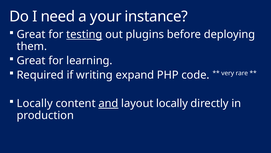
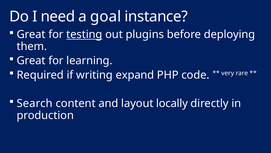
your: your -> goal
Locally at (35, 103): Locally -> Search
and underline: present -> none
